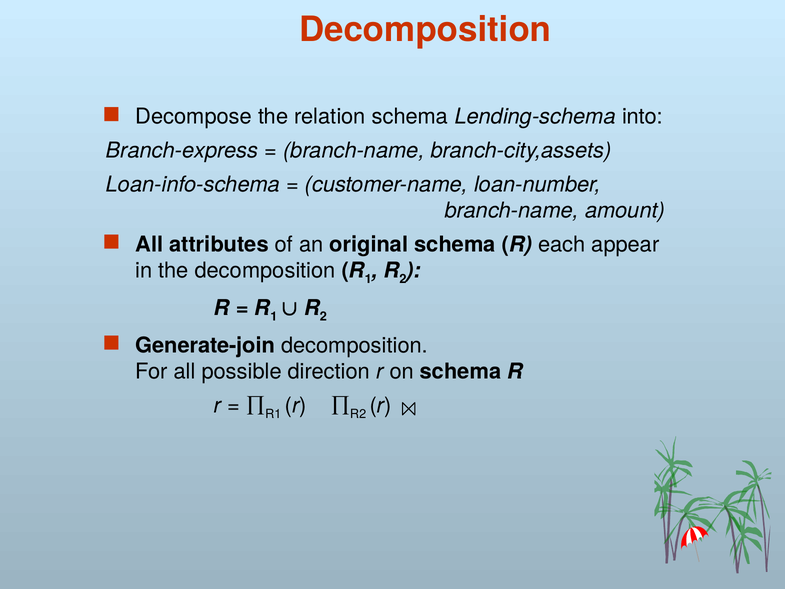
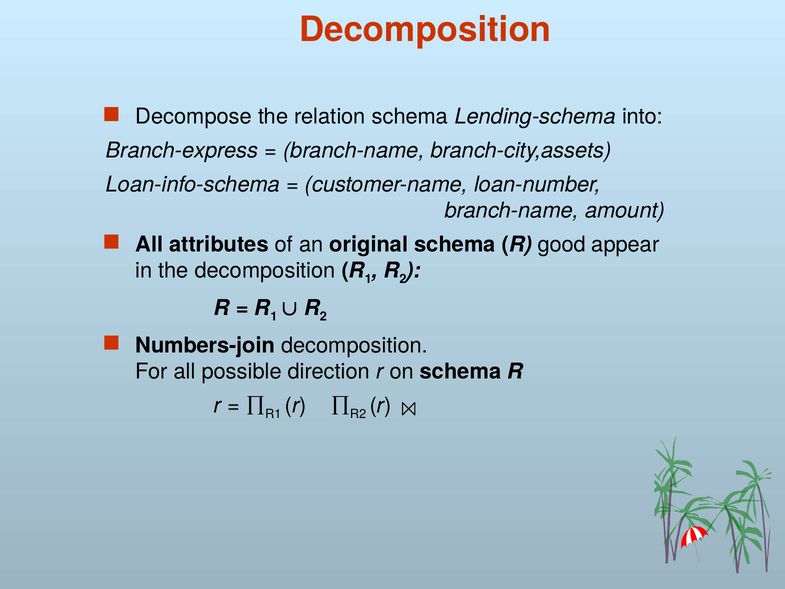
each: each -> good
Generate-join: Generate-join -> Numbers-join
